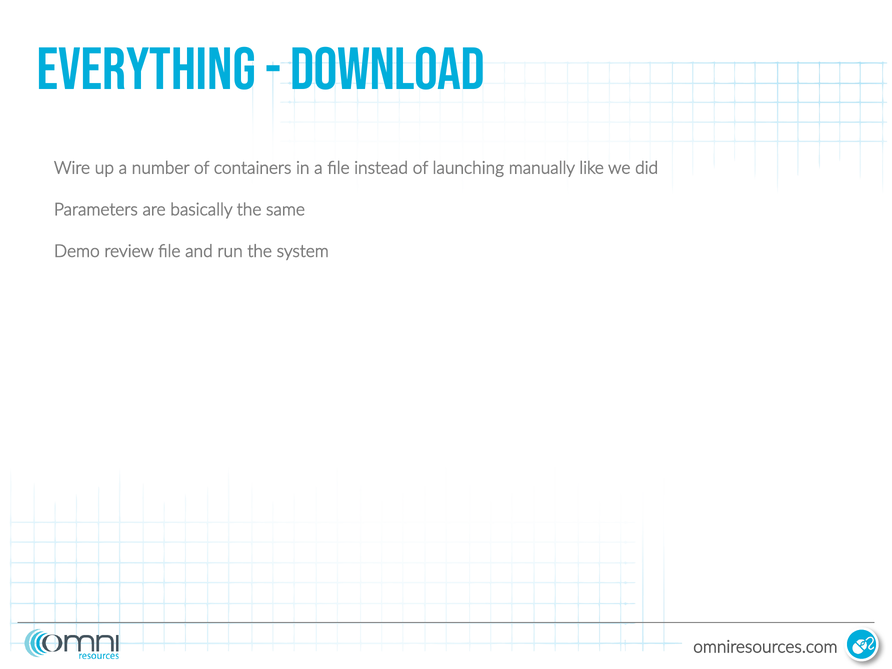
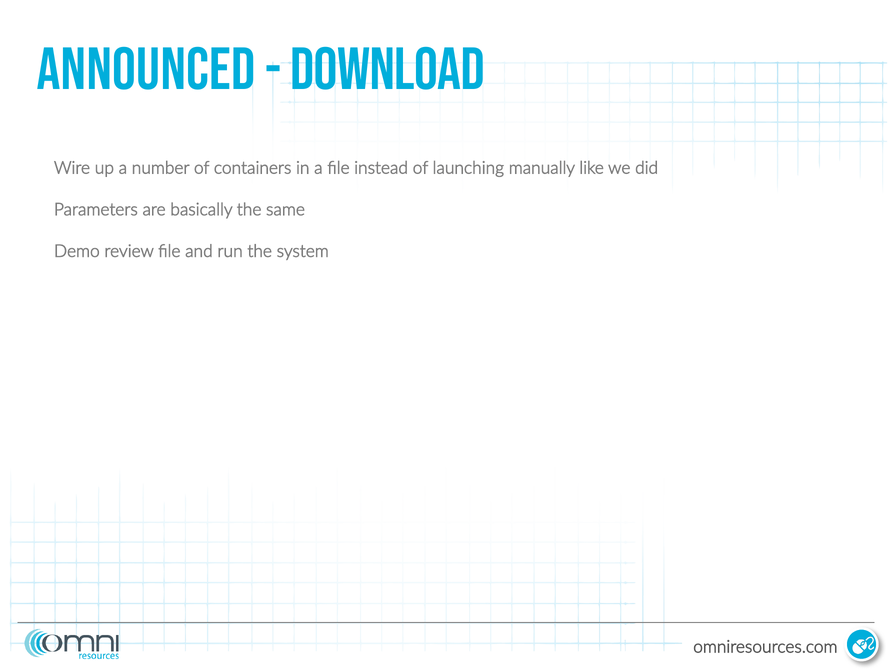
Everything: Everything -> Announced
